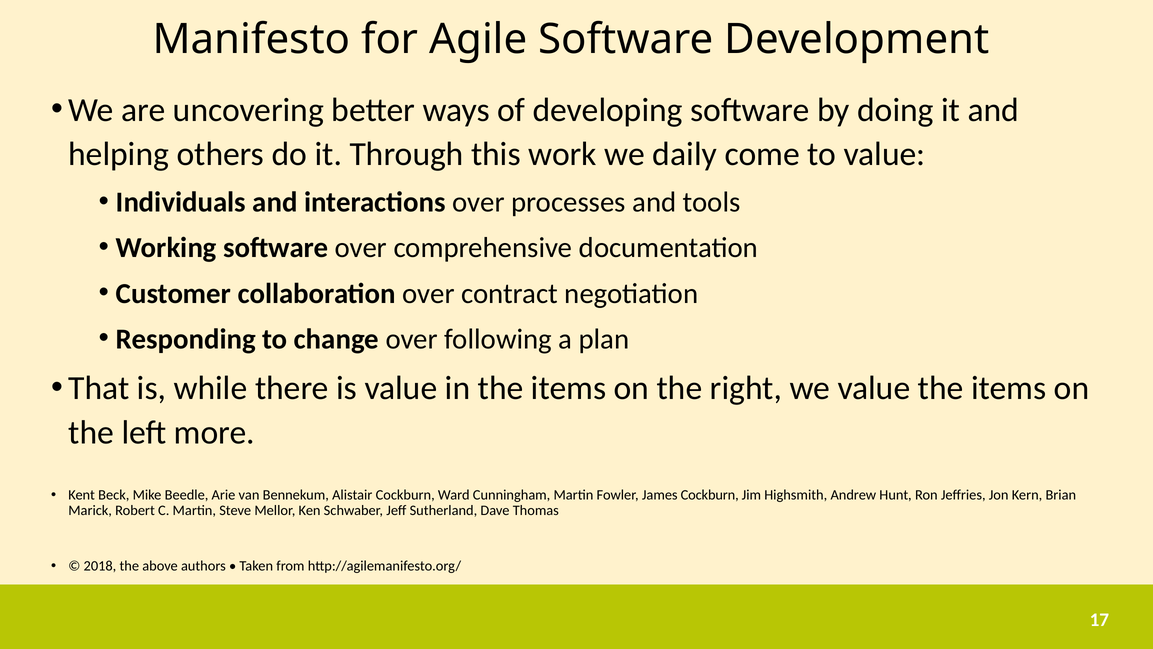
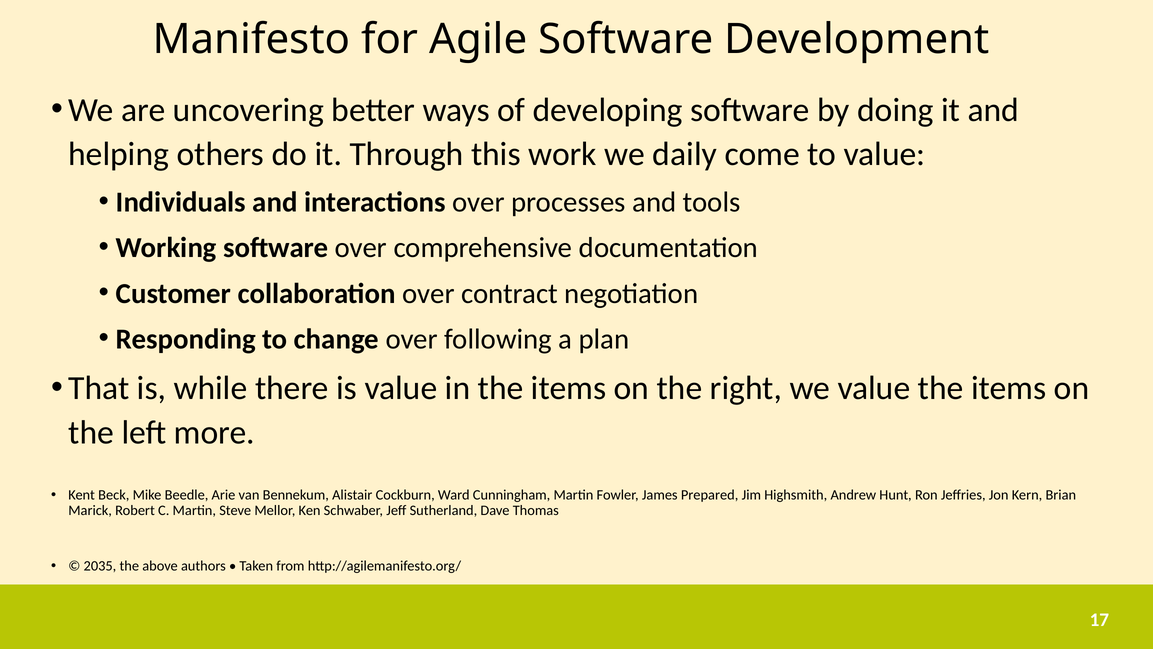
James Cockburn: Cockburn -> Prepared
2018: 2018 -> 2035
